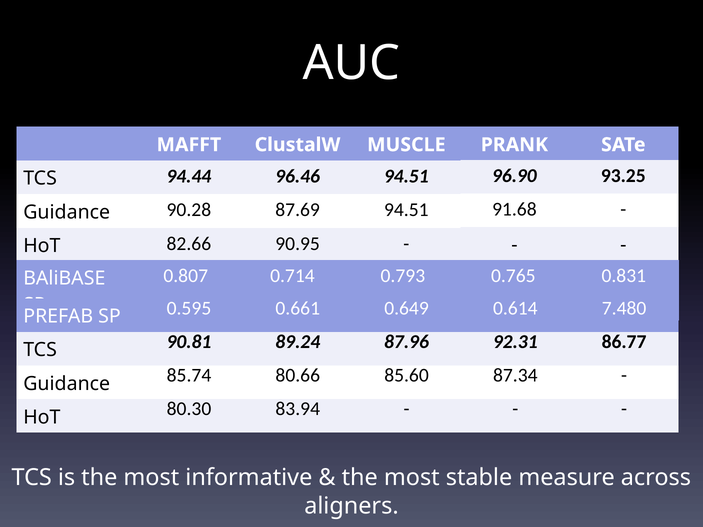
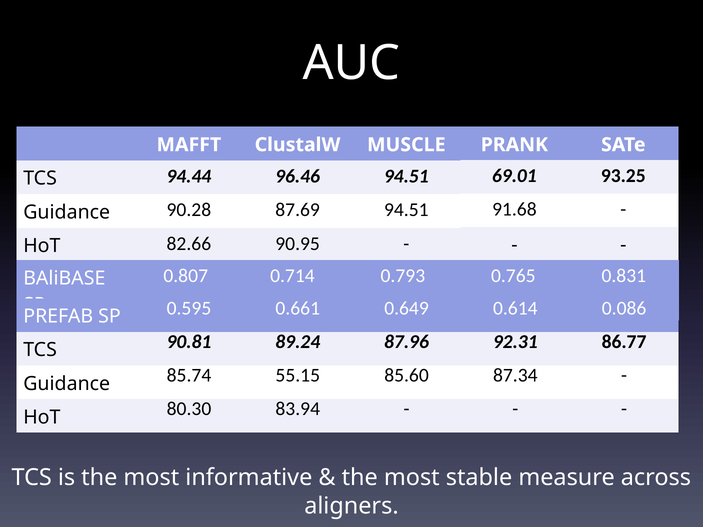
96.90: 96.90 -> 69.01
7.480: 7.480 -> 0.086
80.66: 80.66 -> 55.15
